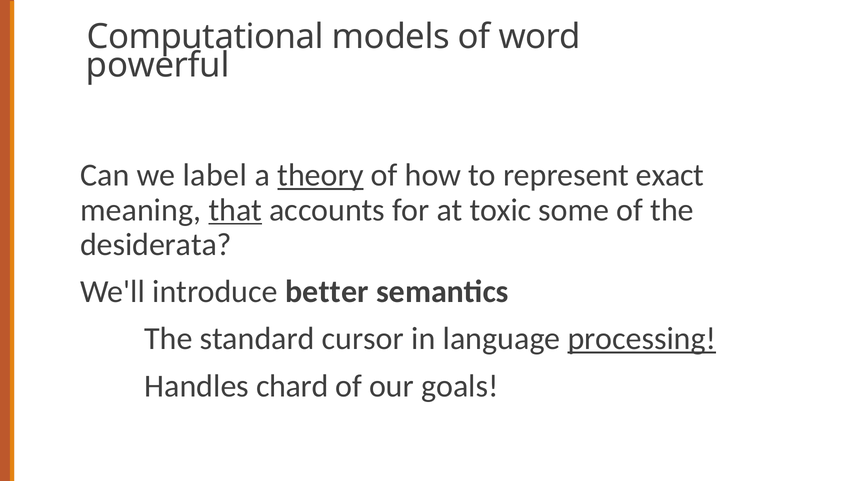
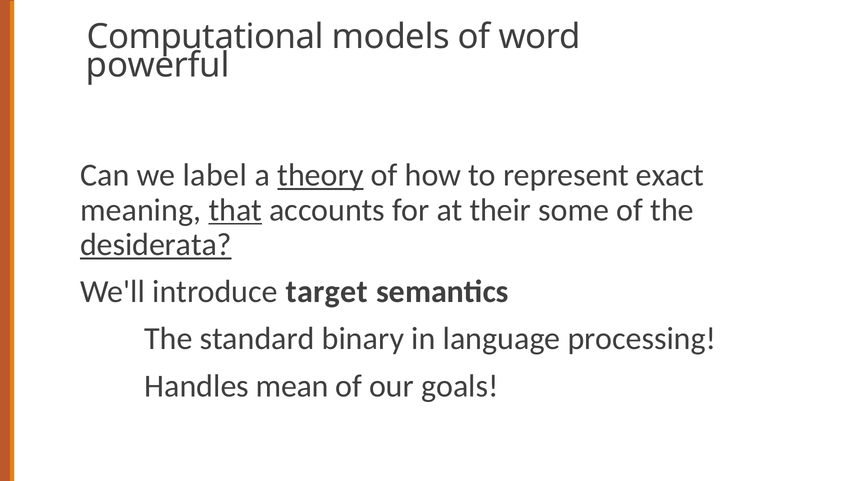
toxic: toxic -> their
desiderata underline: none -> present
better: better -> target
cursor: cursor -> binary
processing underline: present -> none
chard: chard -> mean
